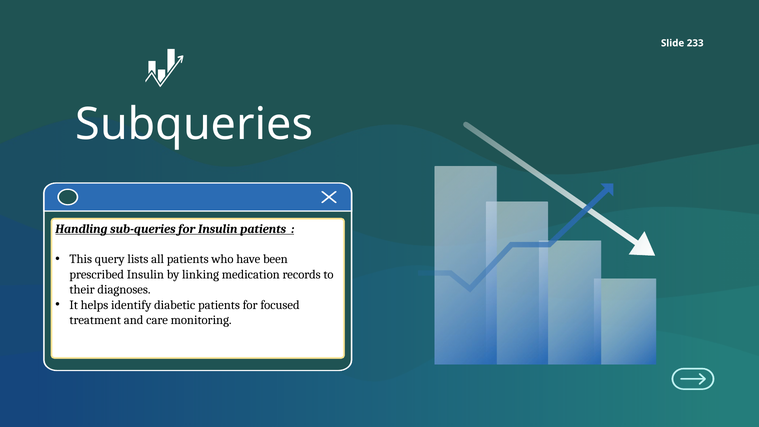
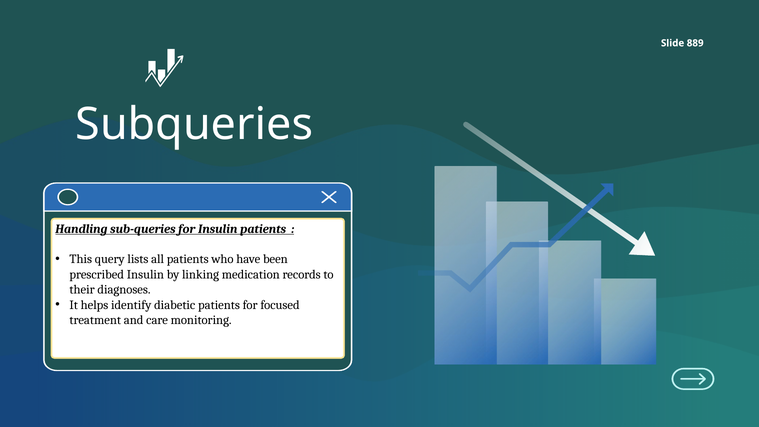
233: 233 -> 889
